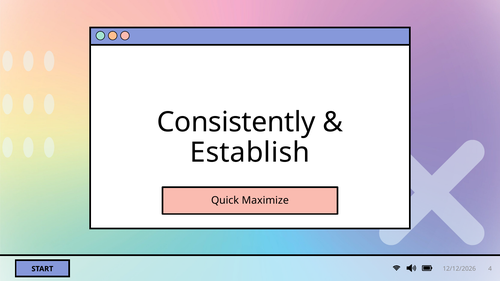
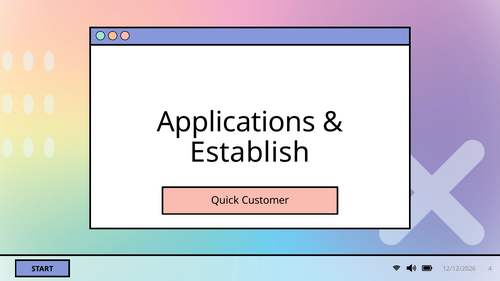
Consistently: Consistently -> Applications
Maximize: Maximize -> Customer
